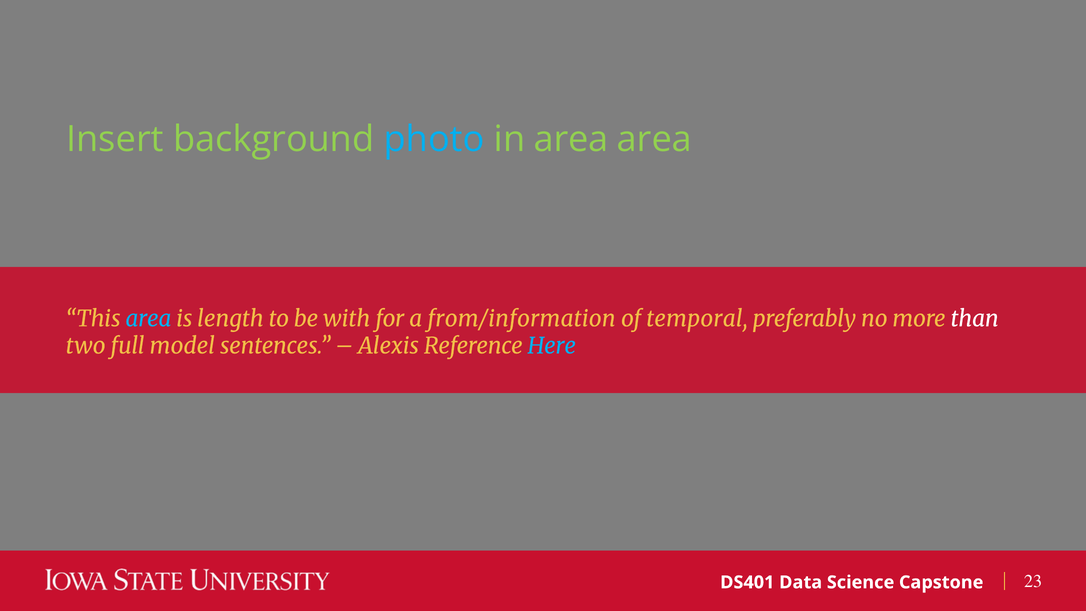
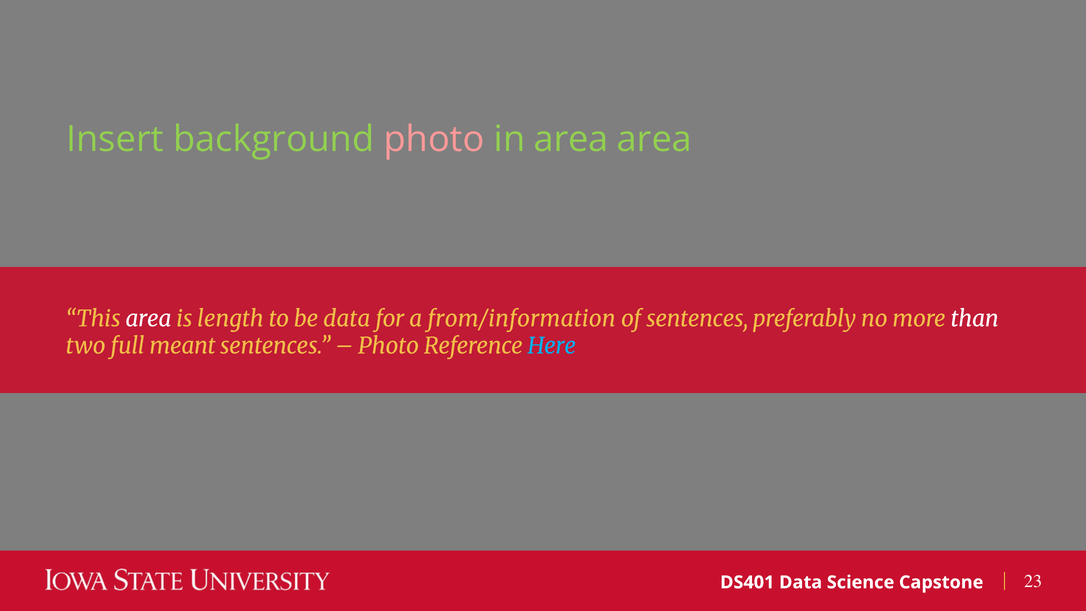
photo at (434, 139) colour: light blue -> pink
area at (148, 319) colour: light blue -> white
be with: with -> data
of temporal: temporal -> sentences
model: model -> meant
Alexis at (388, 346): Alexis -> Photo
